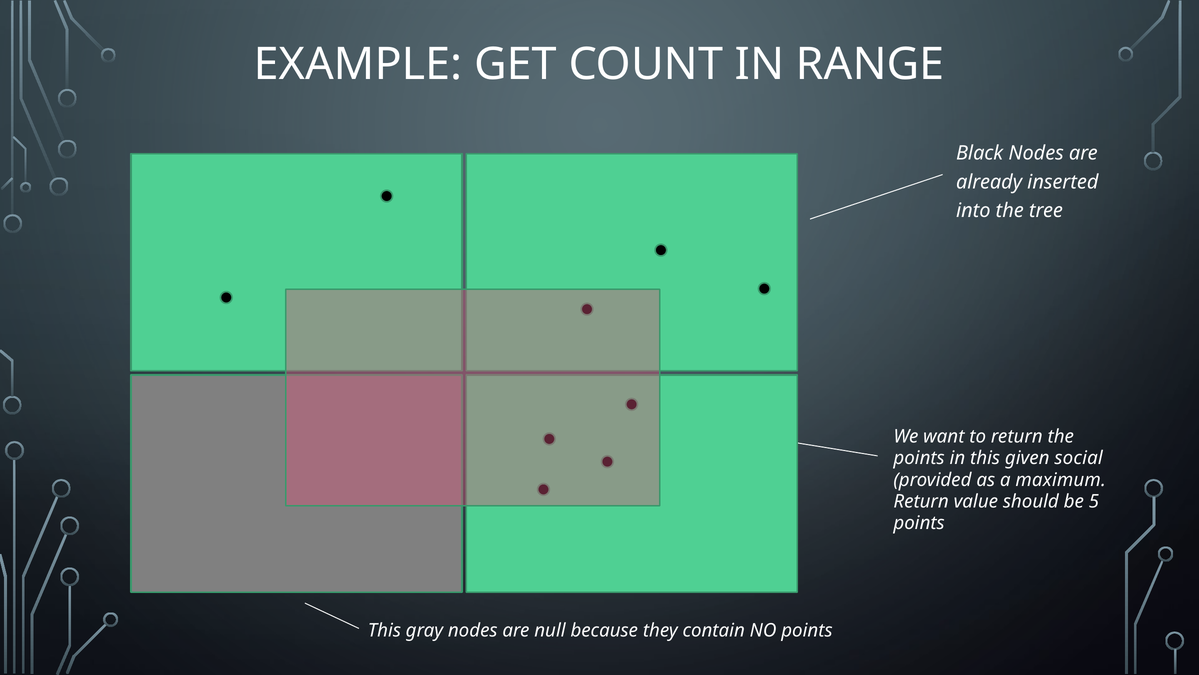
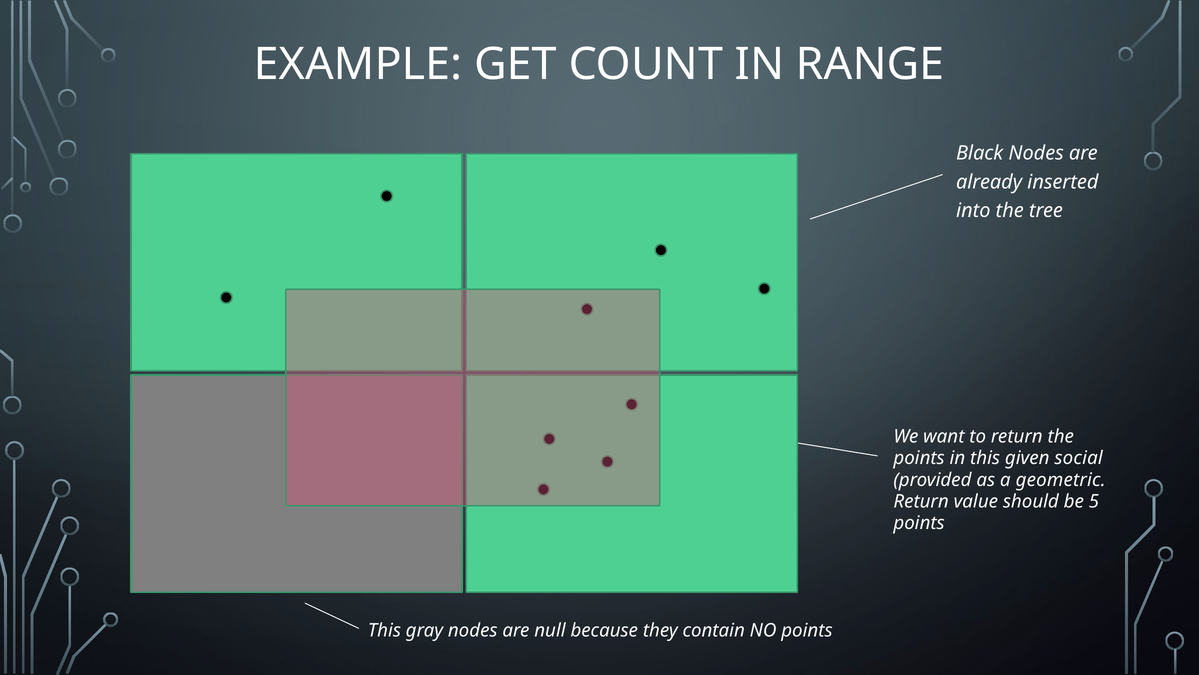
maximum: maximum -> geometric
